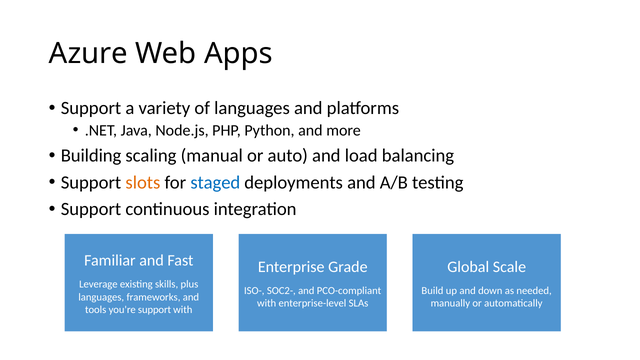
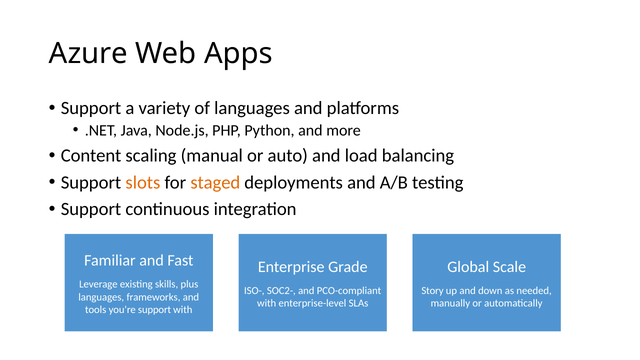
Building: Building -> Content
staged colour: blue -> orange
Build: Build -> Story
